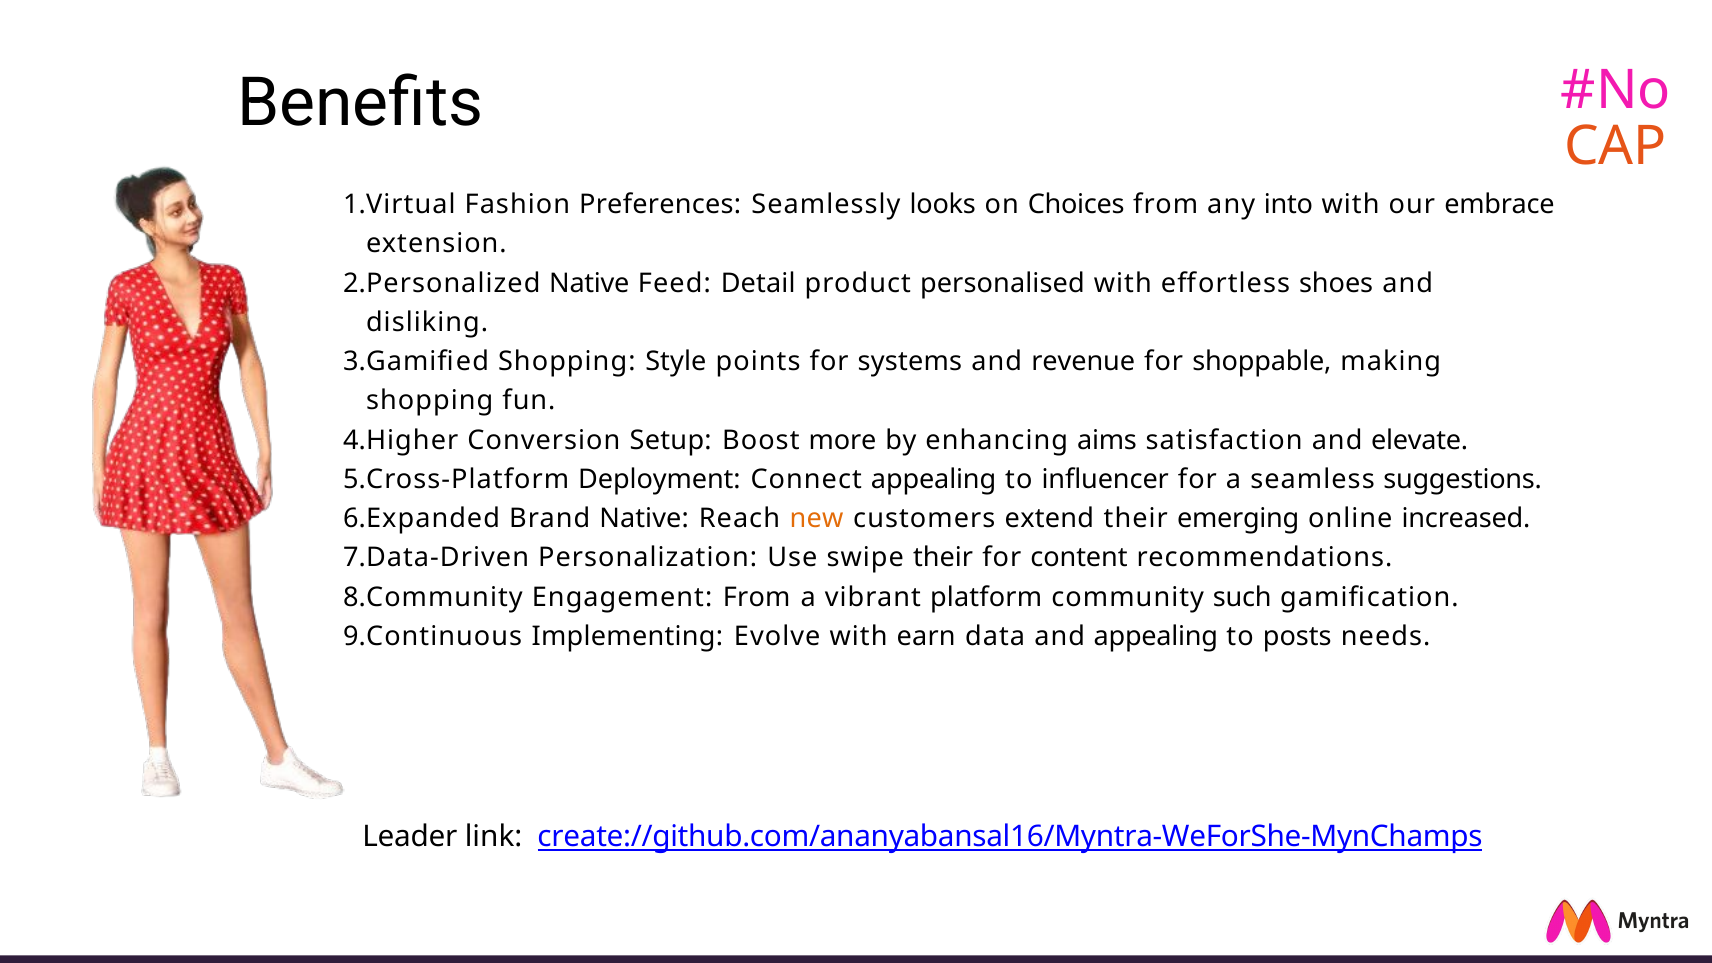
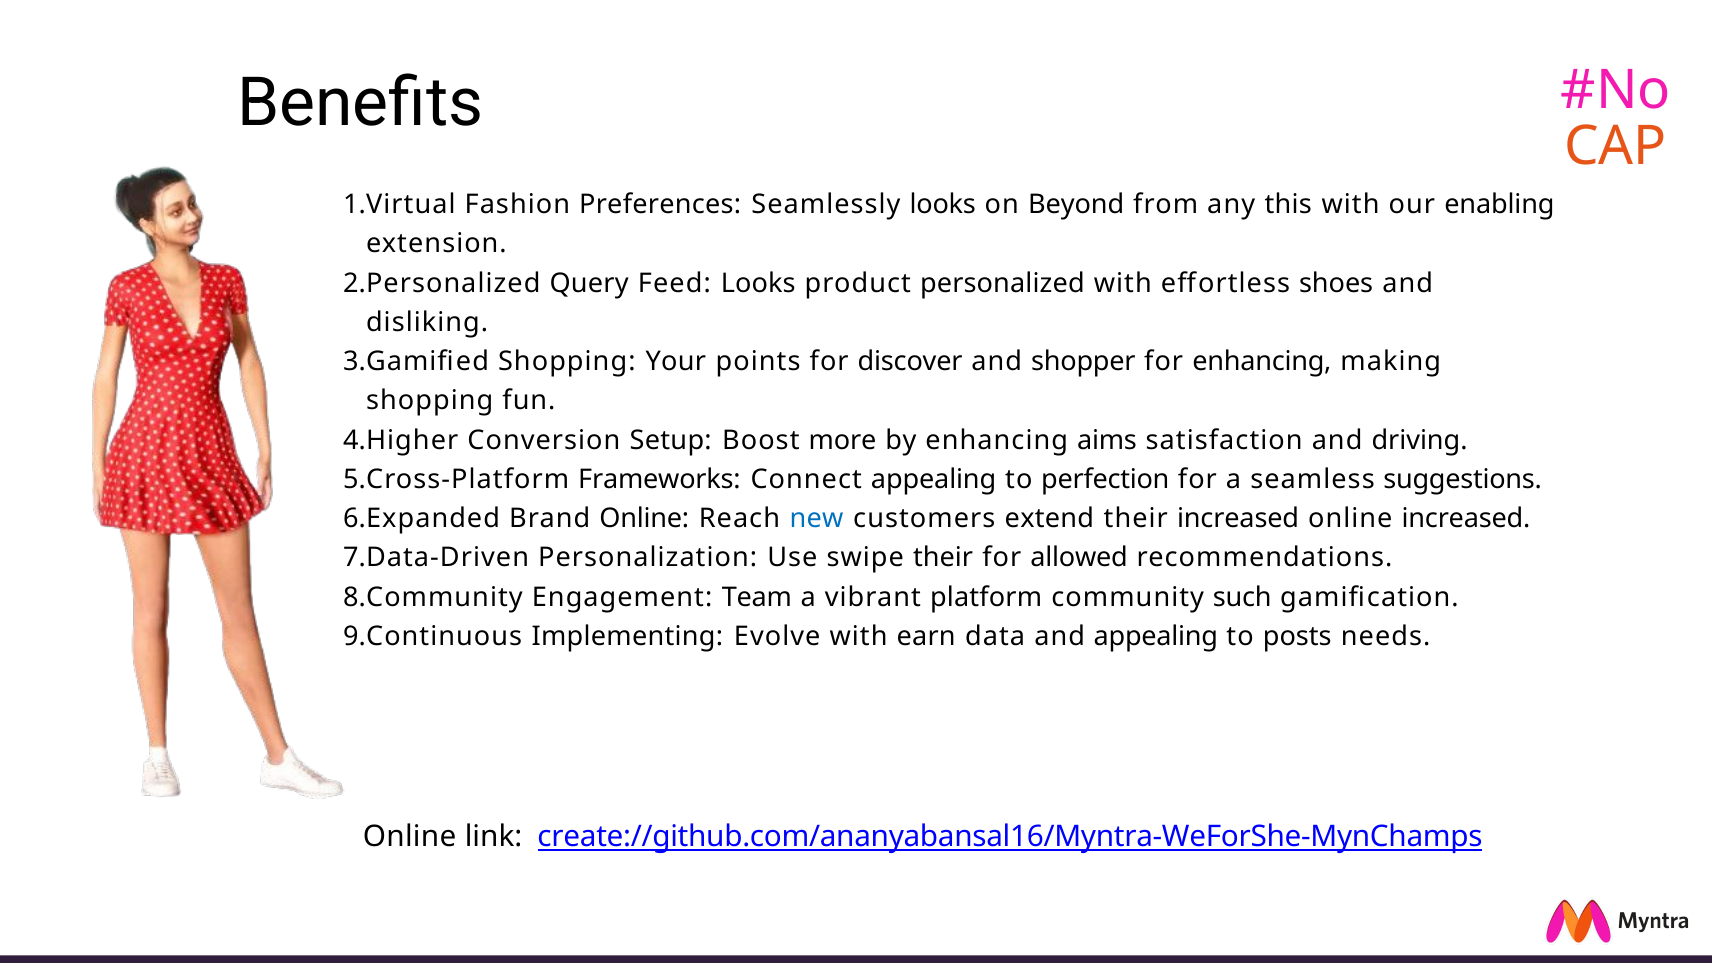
Choices: Choices -> Beyond
into: into -> this
embrace: embrace -> enabling
Native at (589, 283): Native -> Query
Feed Detail: Detail -> Looks
personalised: personalised -> personalized
Style: Style -> Your
systems: systems -> discover
revenue: revenue -> shopper
for shoppable: shoppable -> enhancing
elevate: elevate -> driving
Deployment: Deployment -> Frameworks
influencer: influencer -> perfection
Brand Native: Native -> Online
new colour: orange -> blue
their emerging: emerging -> increased
content: content -> allowed
Engagement From: From -> Team
Leader at (410, 837): Leader -> Online
